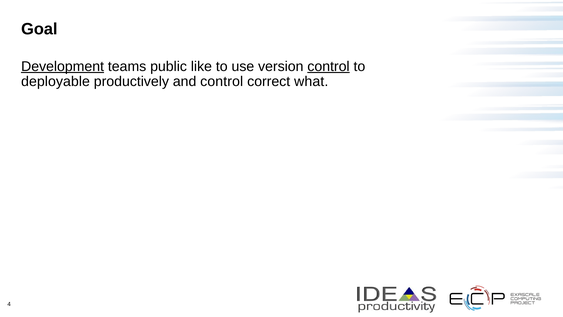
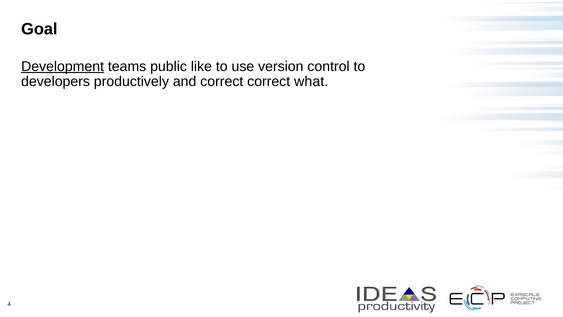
control at (329, 66) underline: present -> none
deployable: deployable -> developers
and control: control -> correct
